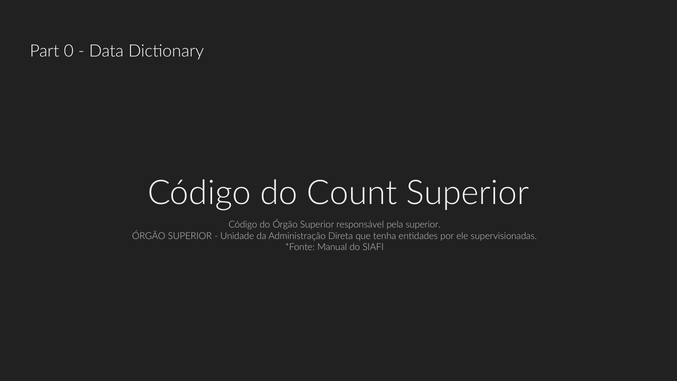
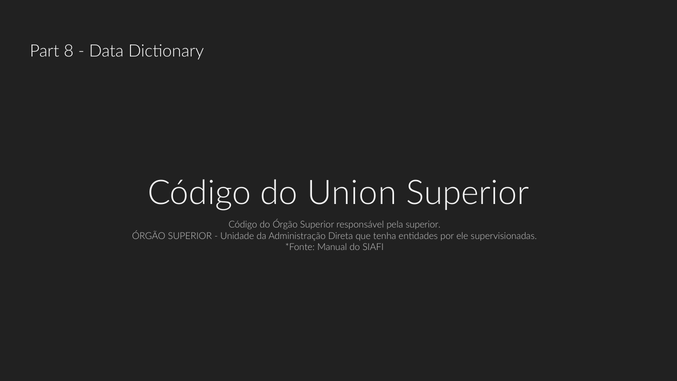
0: 0 -> 8
Count: Count -> Union
